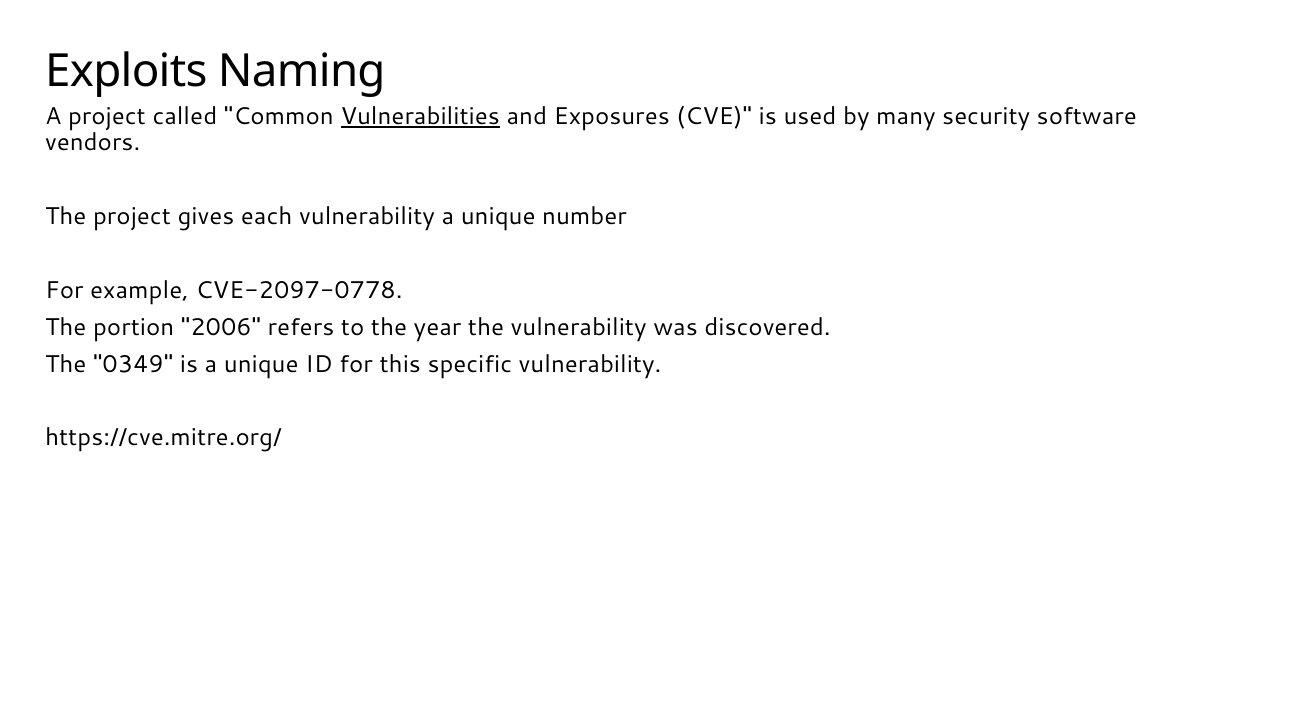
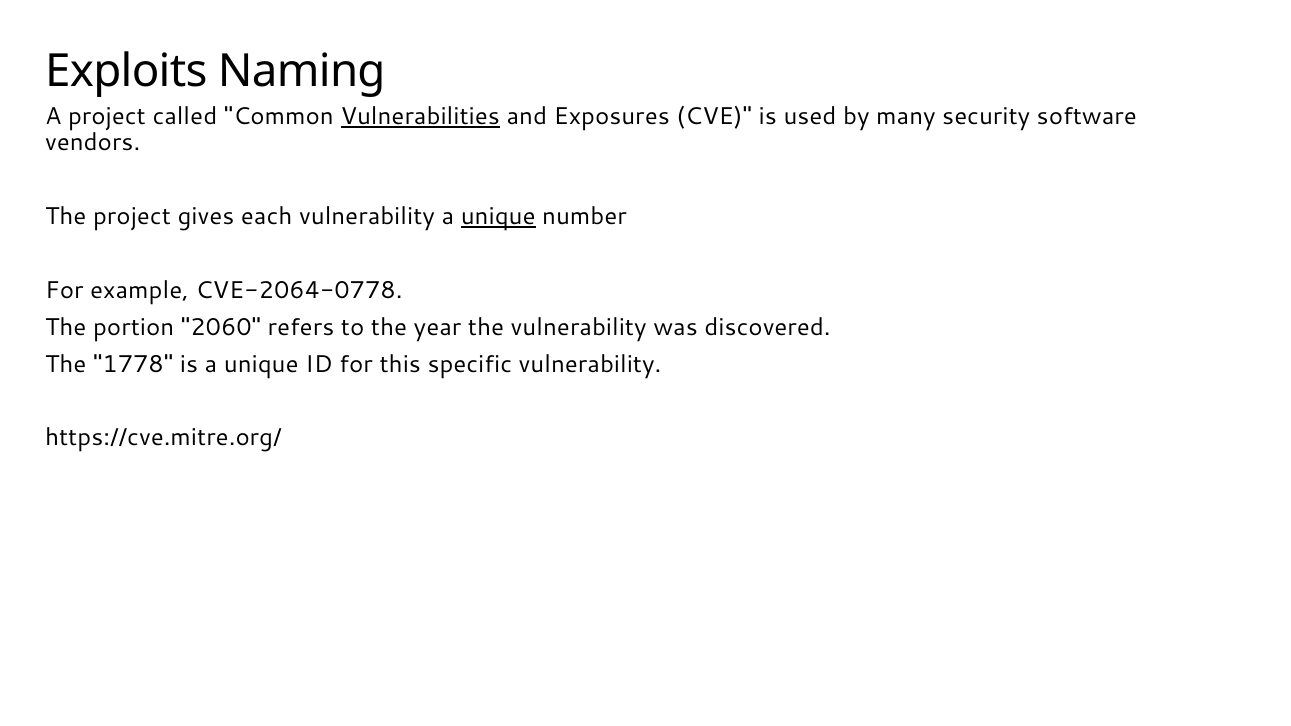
unique at (498, 217) underline: none -> present
CVE-2097-0778: CVE-2097-0778 -> CVE-2064-0778
2006: 2006 -> 2060
0349: 0349 -> 1778
